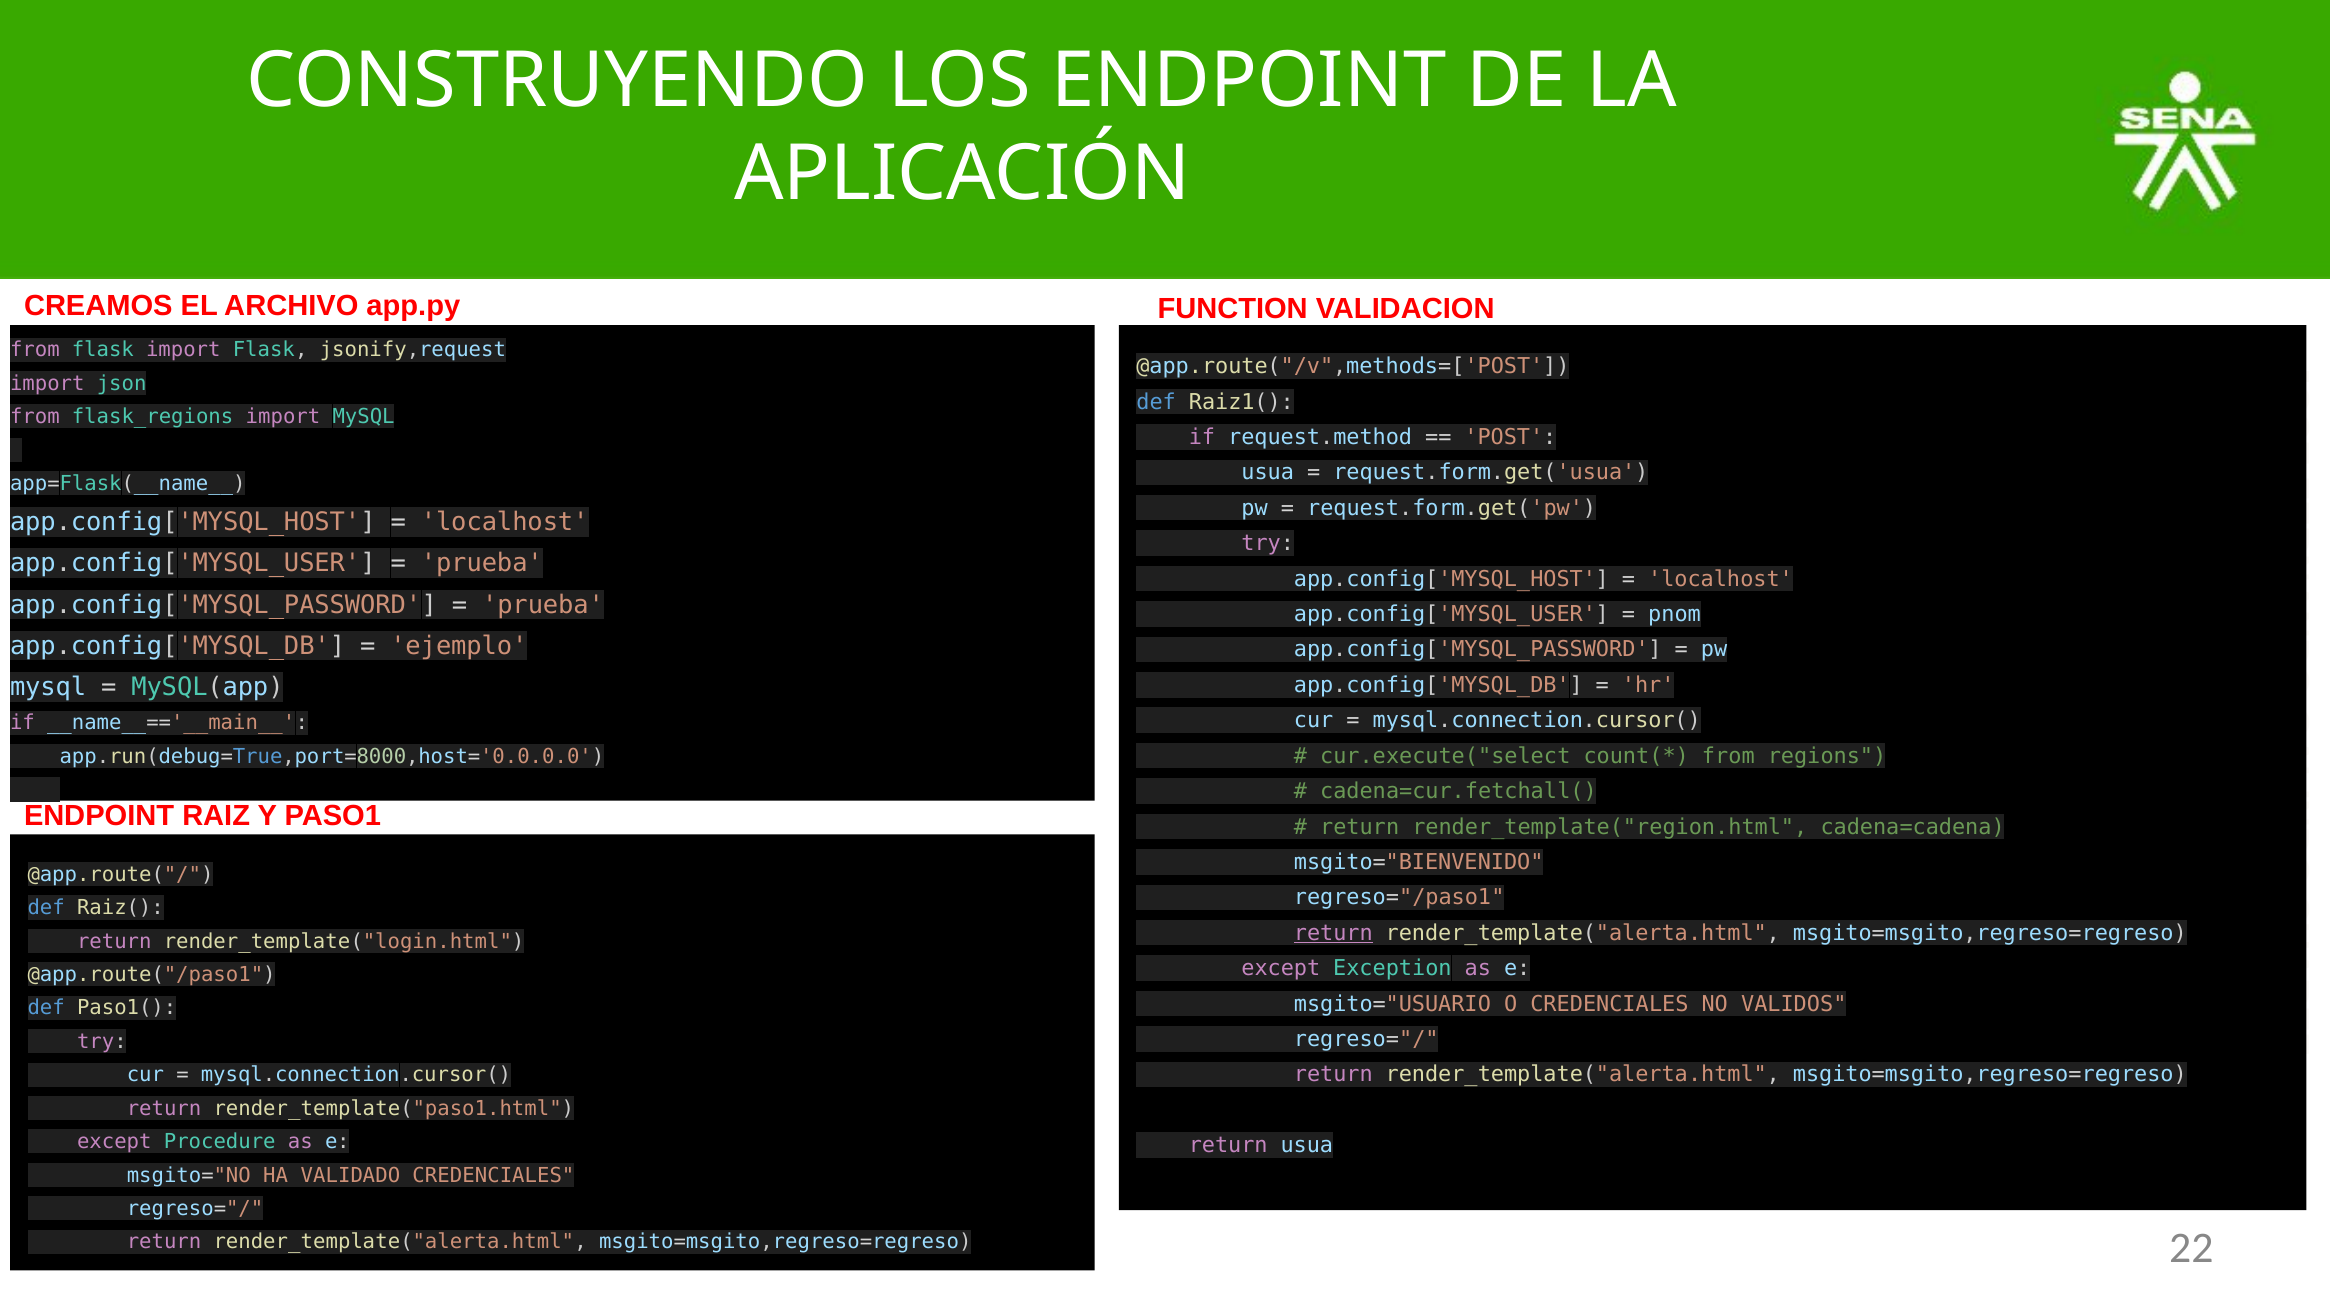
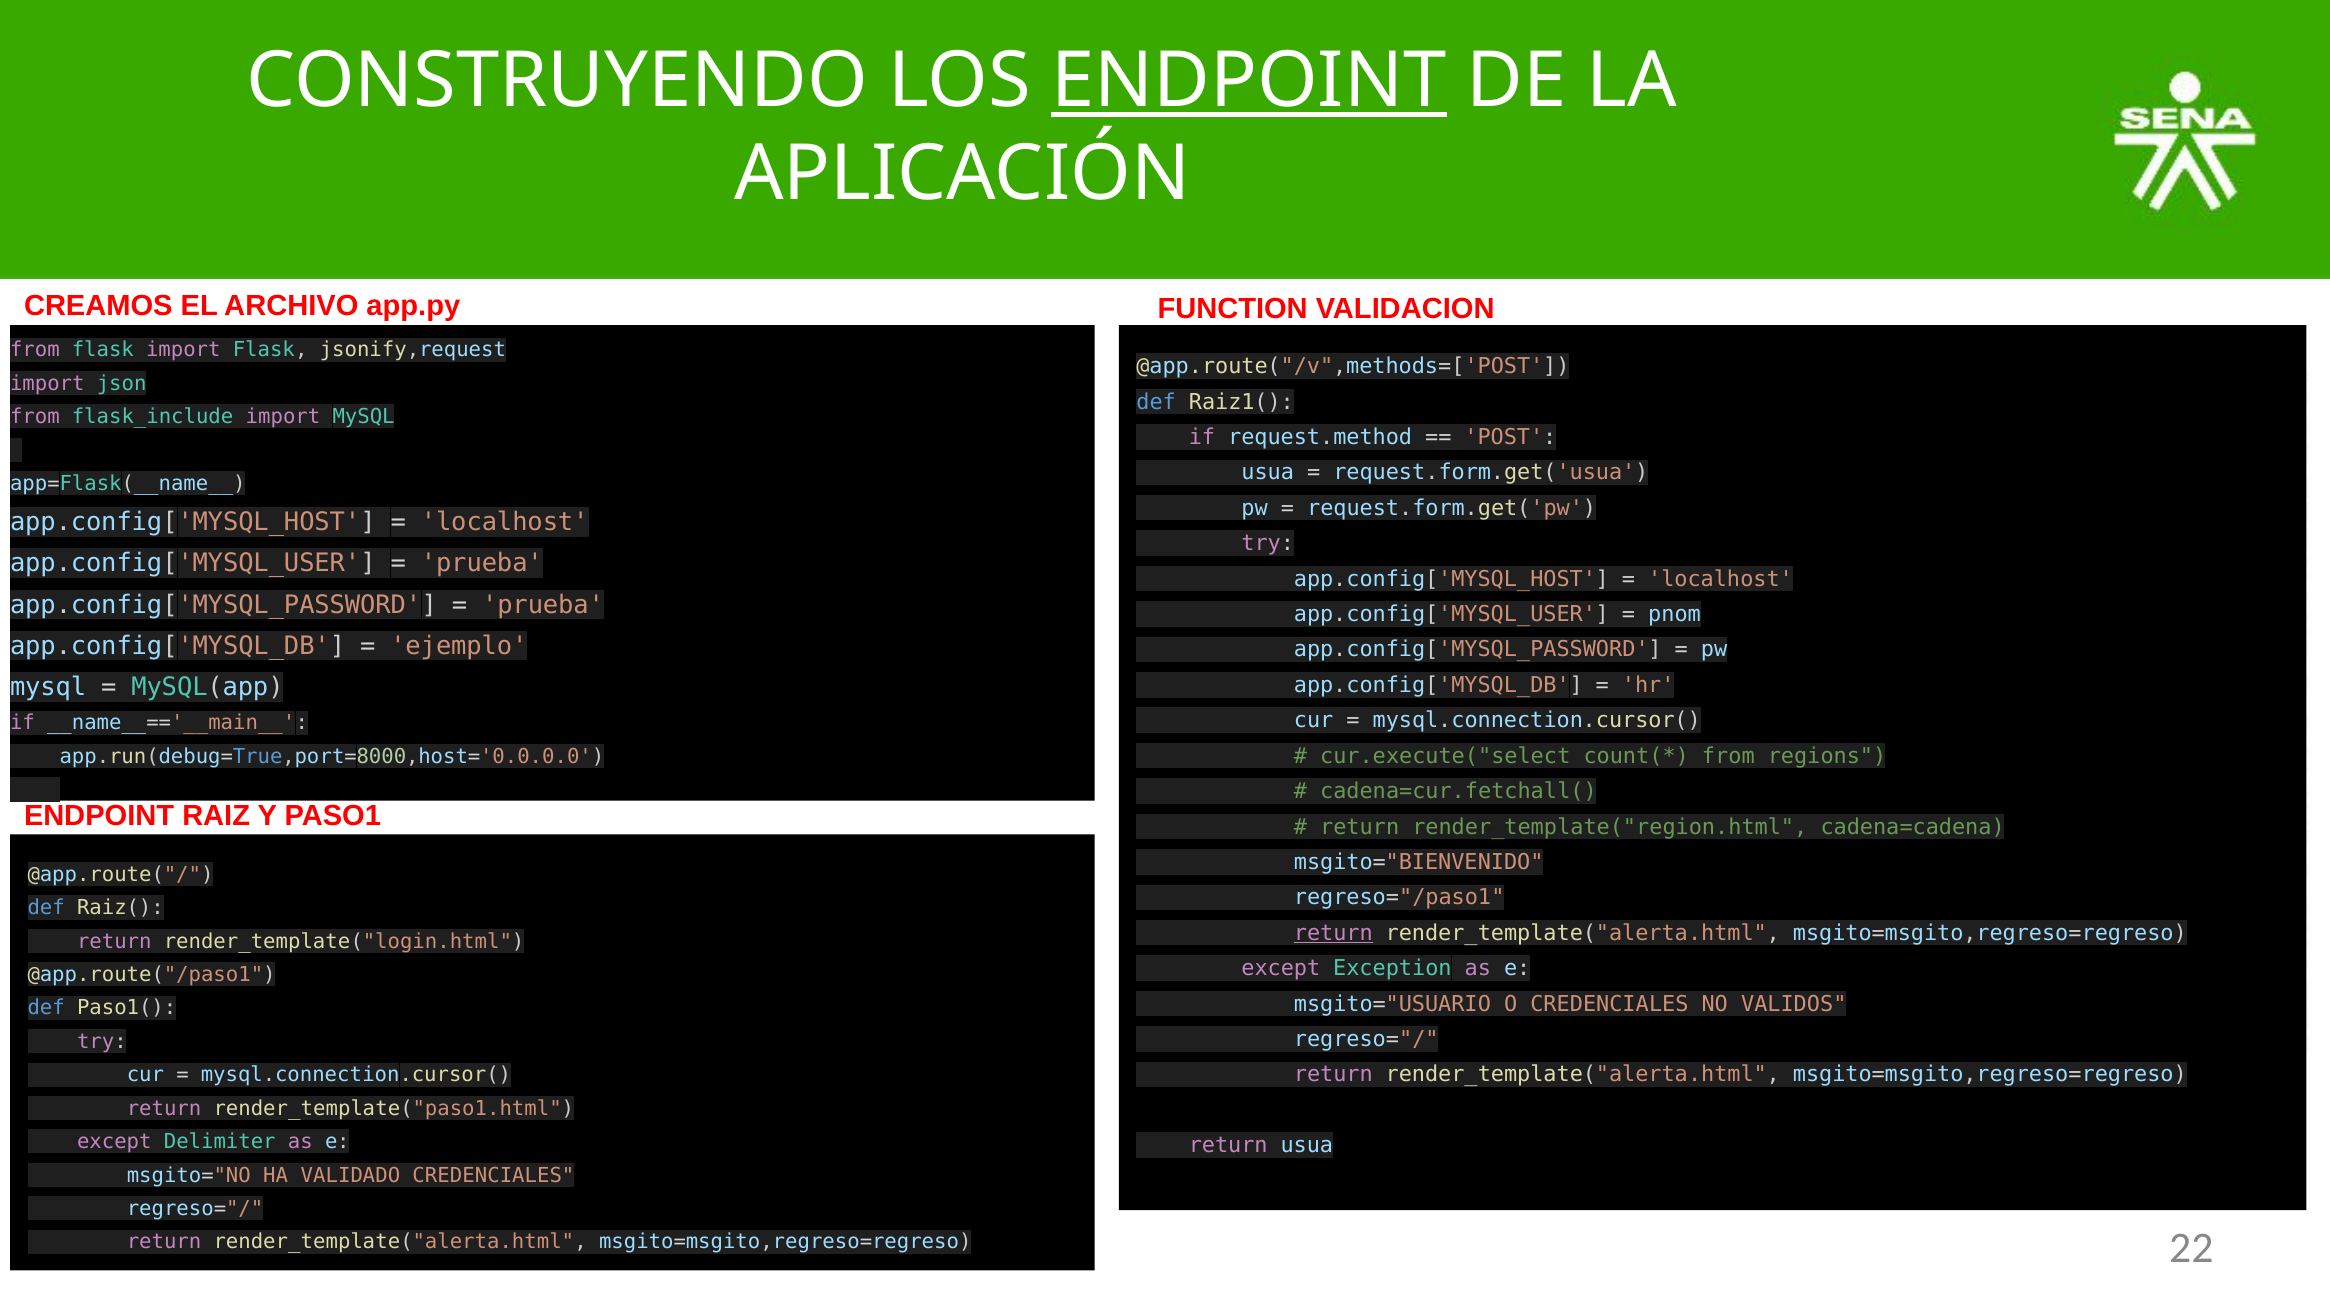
ENDPOINT at (1249, 81) underline: none -> present
flask_regions: flask_regions -> flask_include
Procedure: Procedure -> Delimiter
